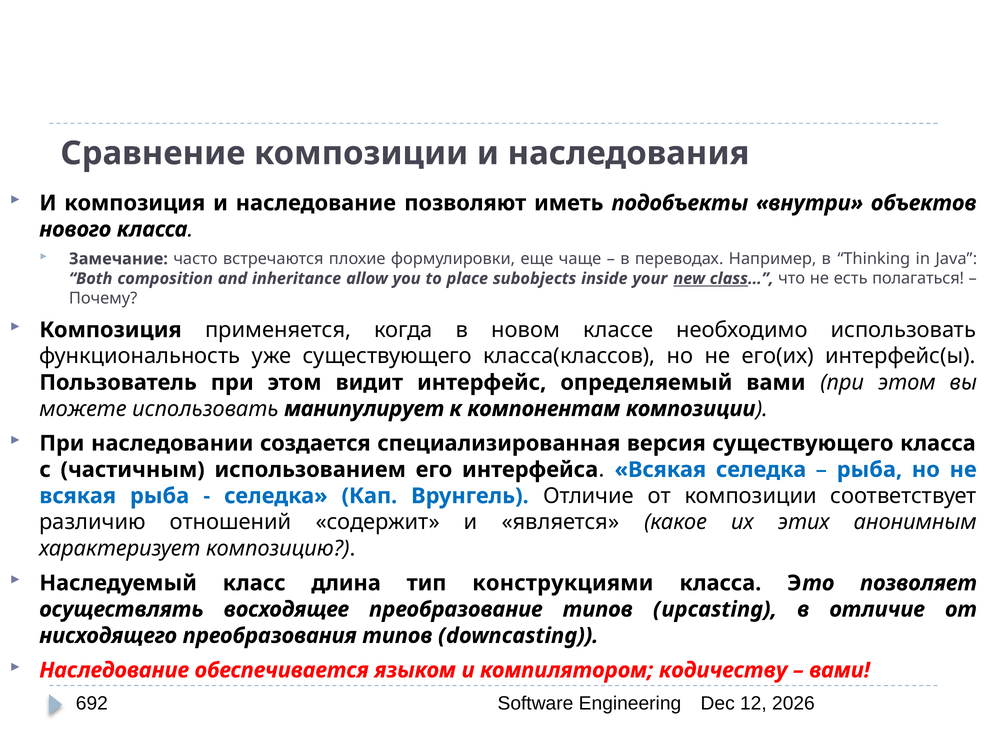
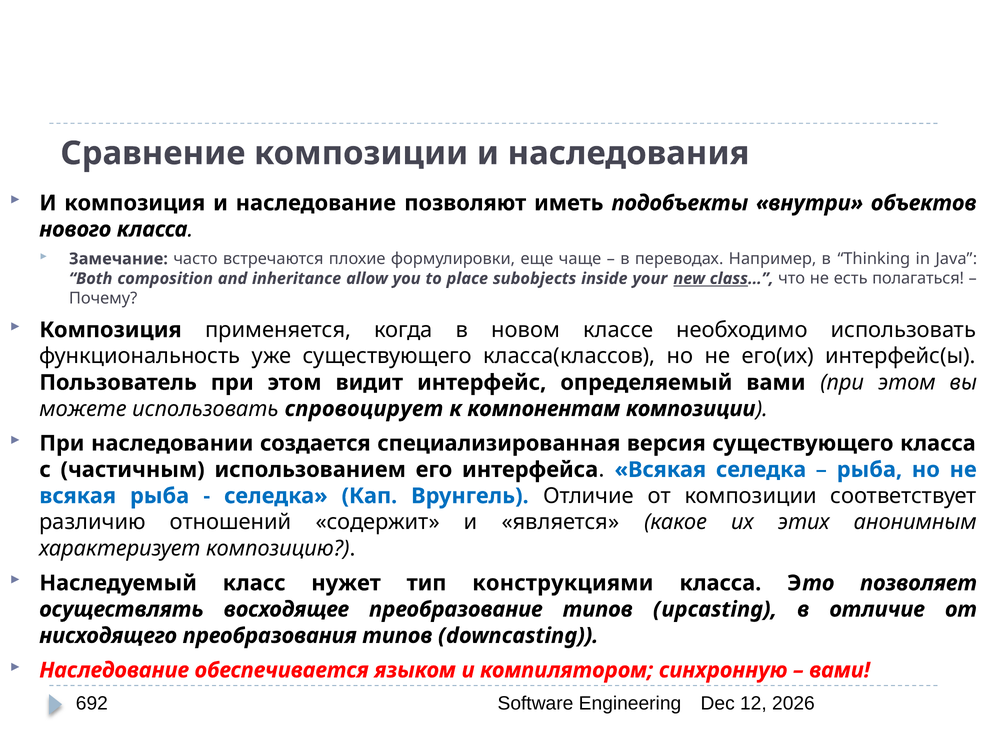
манипулирует: манипулирует -> спровоцирует
длина: длина -> нужет
кодичеству: кодичеству -> синхронную
